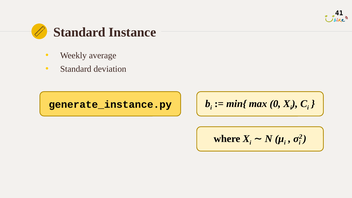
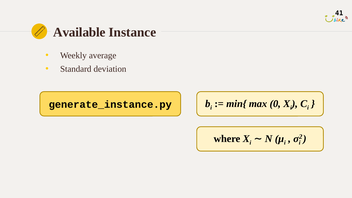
Standard at (79, 32): Standard -> Available
